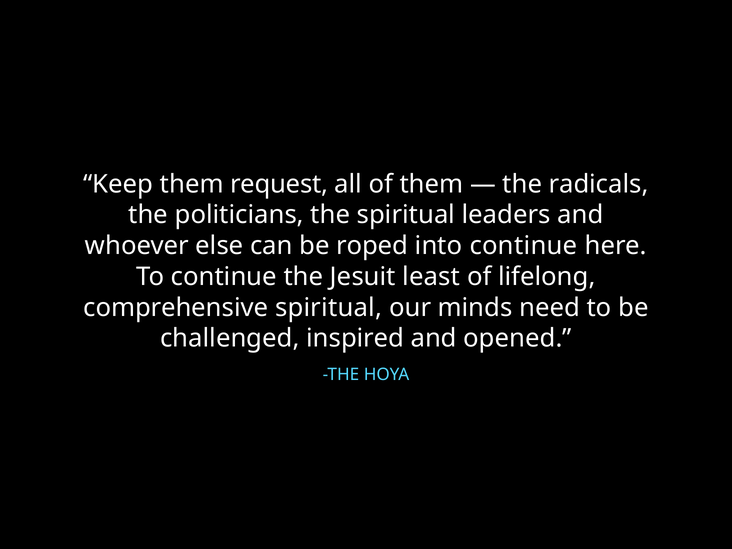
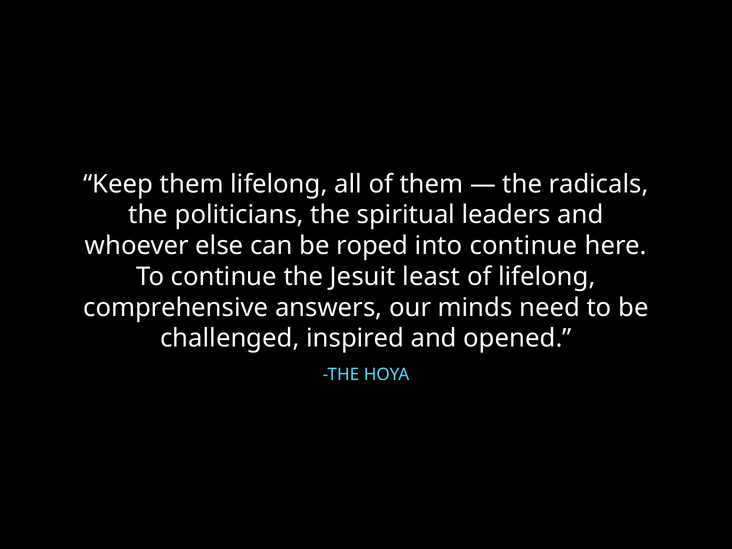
them request: request -> lifelong
comprehensive spiritual: spiritual -> answers
